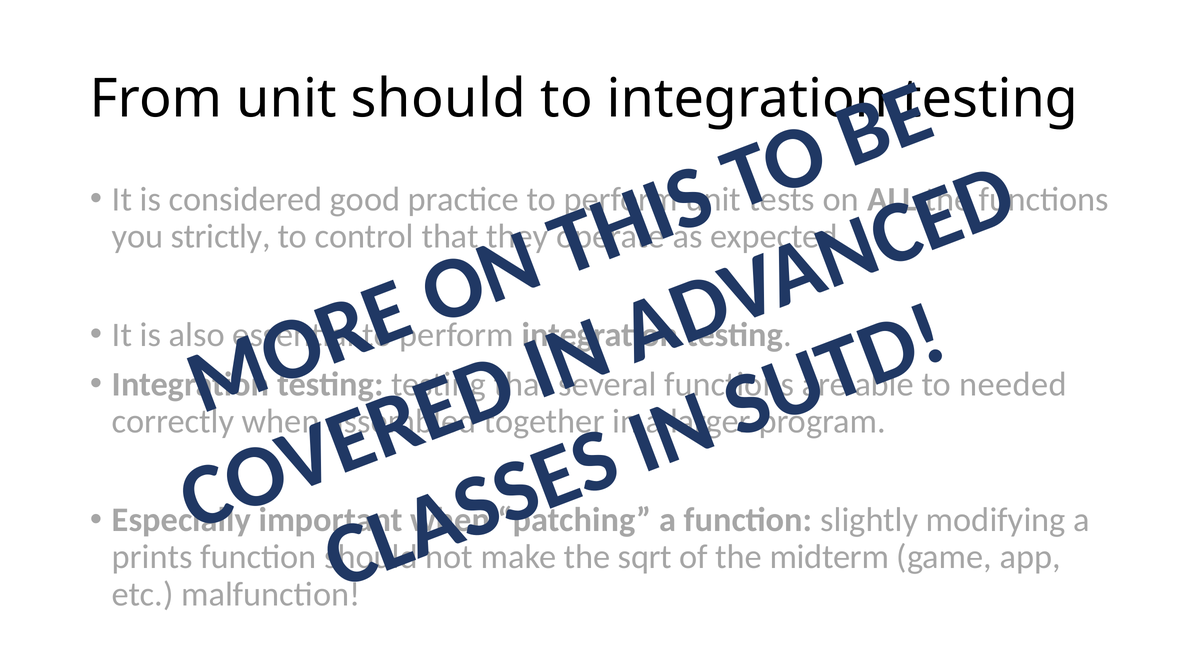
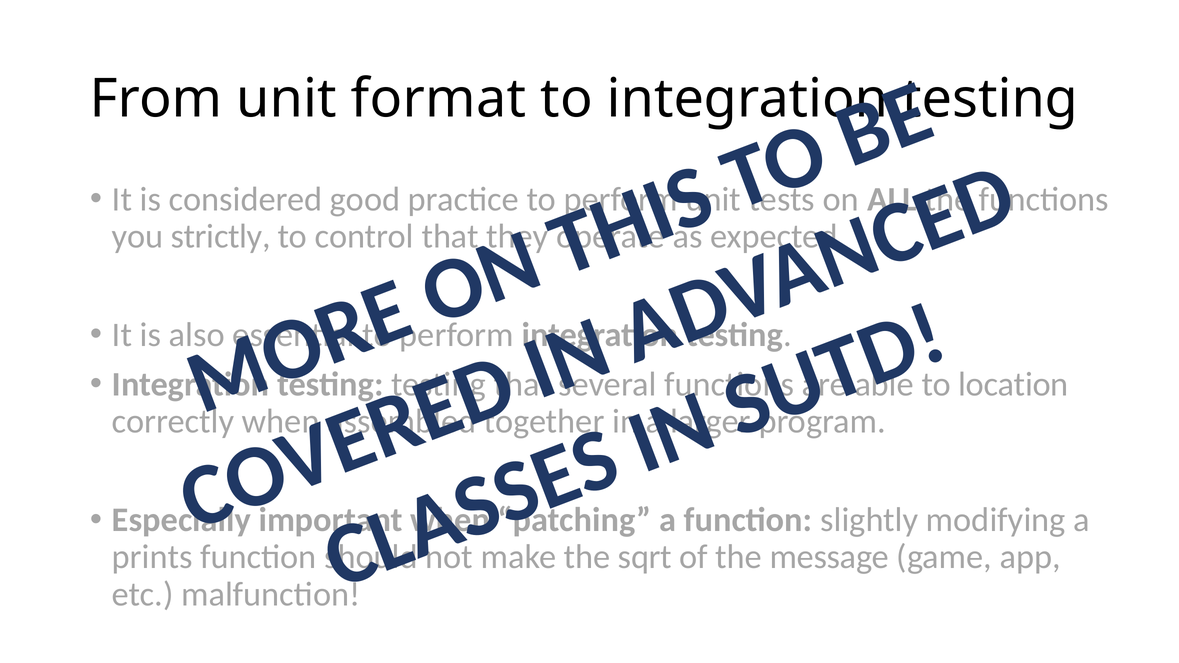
unit should: should -> format
needed: needed -> location
midterm: midterm -> message
